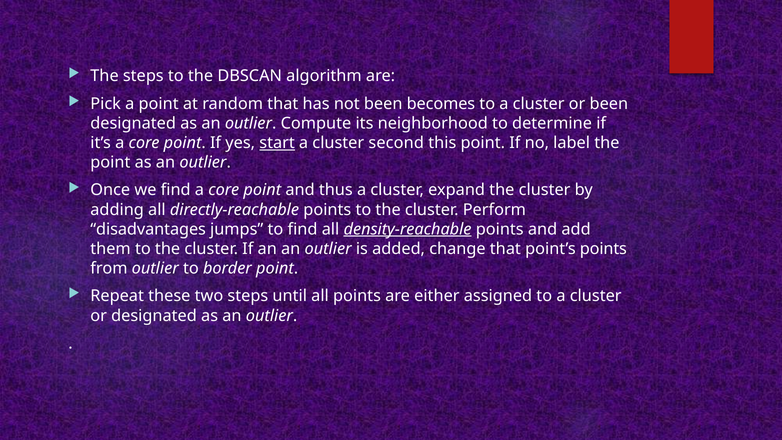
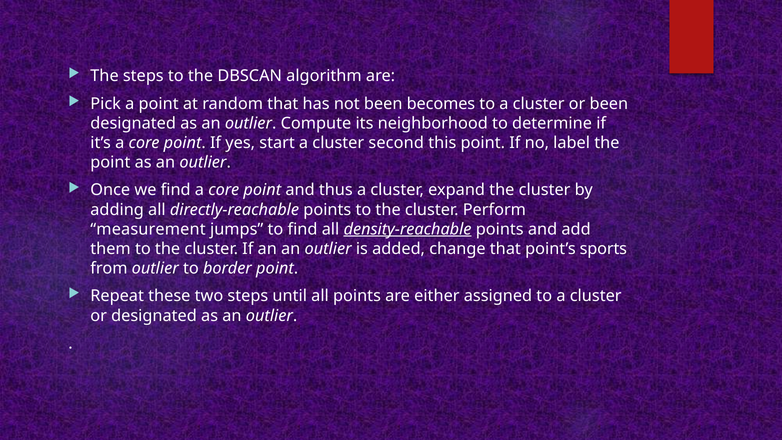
start underline: present -> none
disadvantages: disadvantages -> measurement
point’s points: points -> sports
